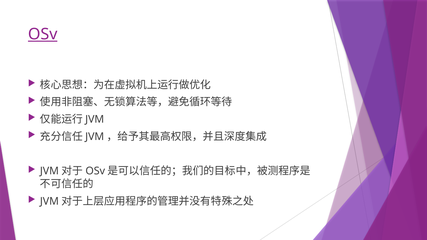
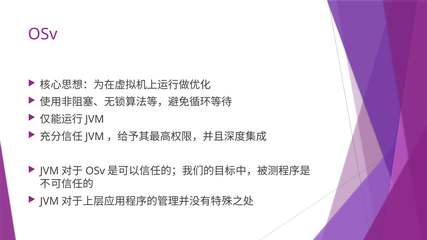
OSv underline: present -> none
